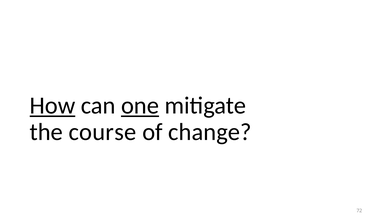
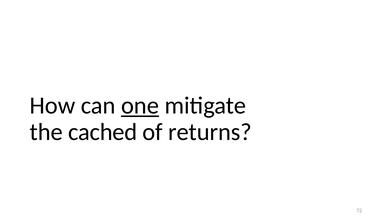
How underline: present -> none
course: course -> cached
change: change -> returns
